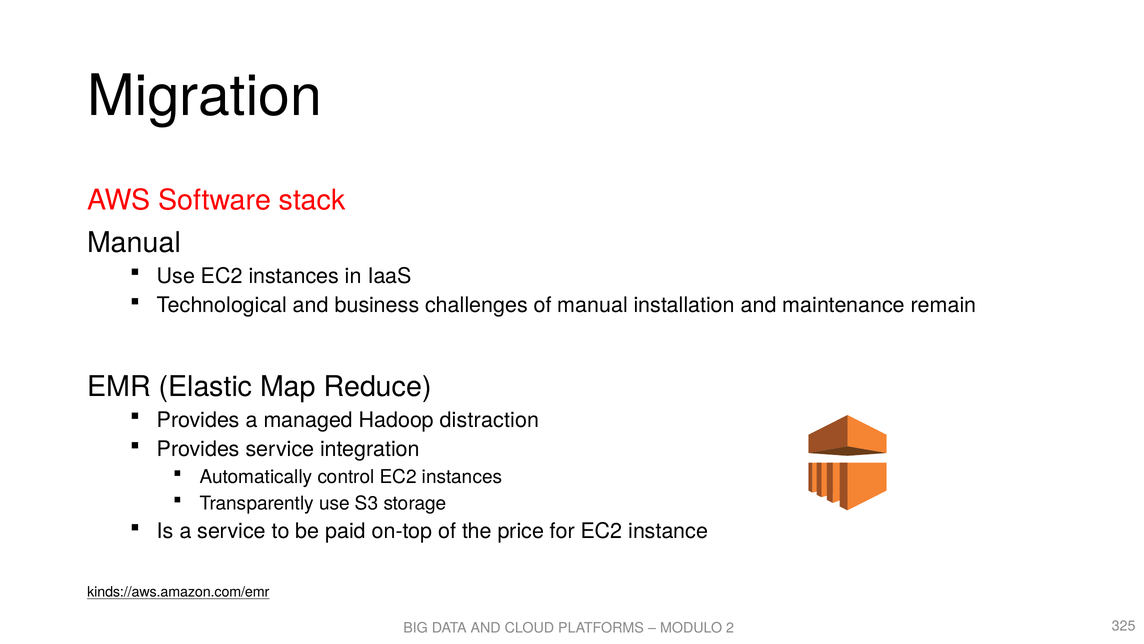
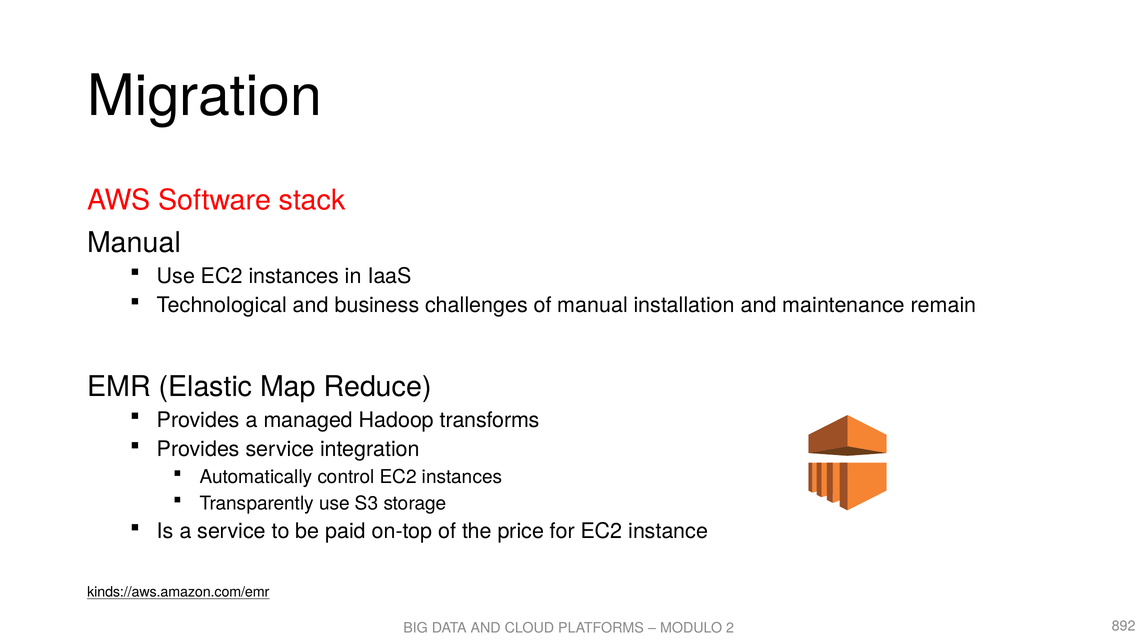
distraction: distraction -> transforms
325: 325 -> 892
